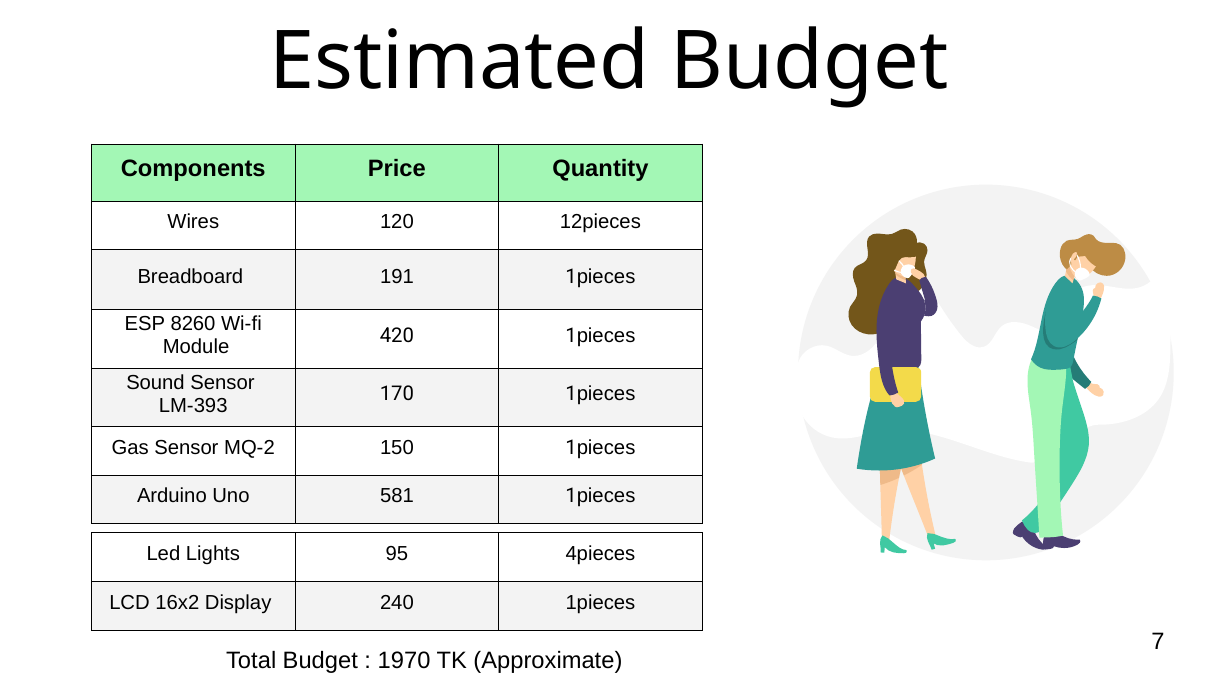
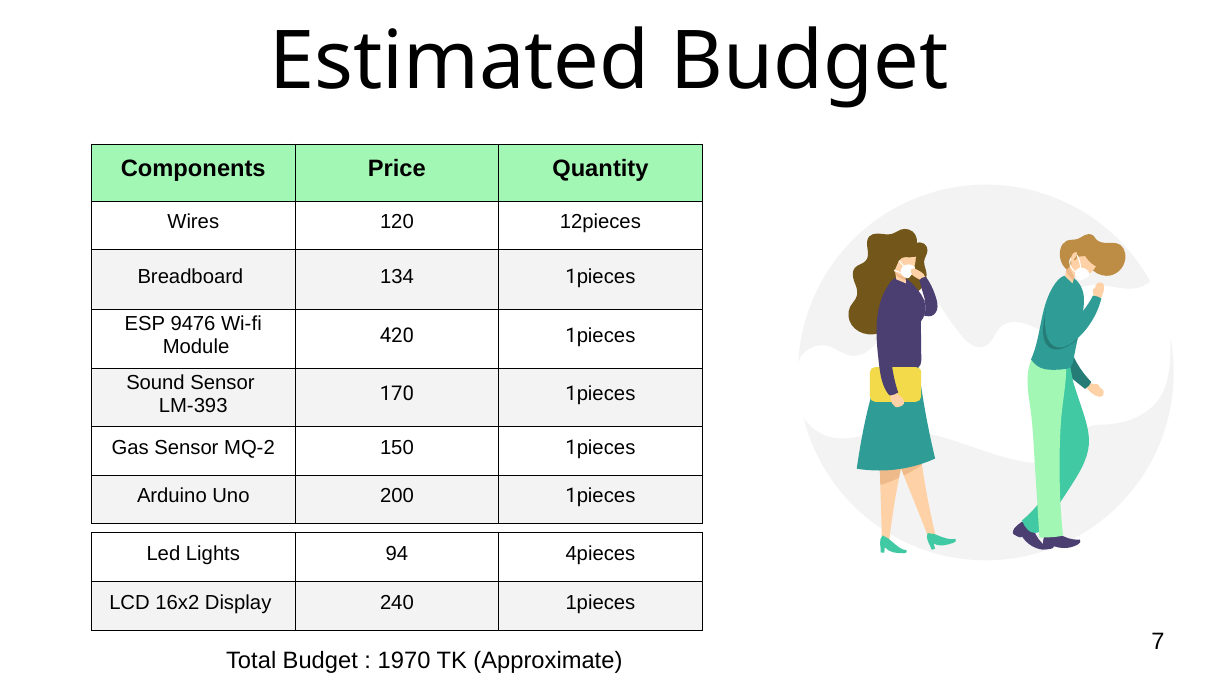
191: 191 -> 134
8260: 8260 -> 9476
581: 581 -> 200
95: 95 -> 94
